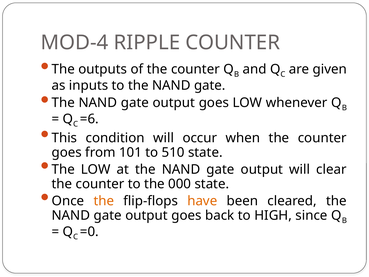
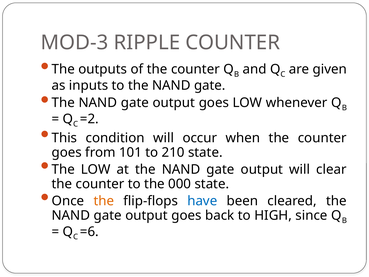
MOD-4: MOD-4 -> MOD-3
=6: =6 -> =2
510: 510 -> 210
have colour: orange -> blue
=0: =0 -> =6
